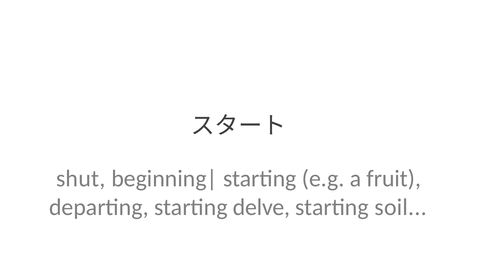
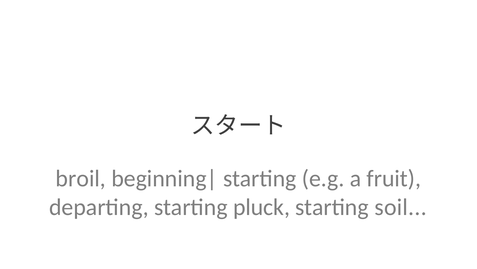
shut: shut -> broil
delve: delve -> pluck
